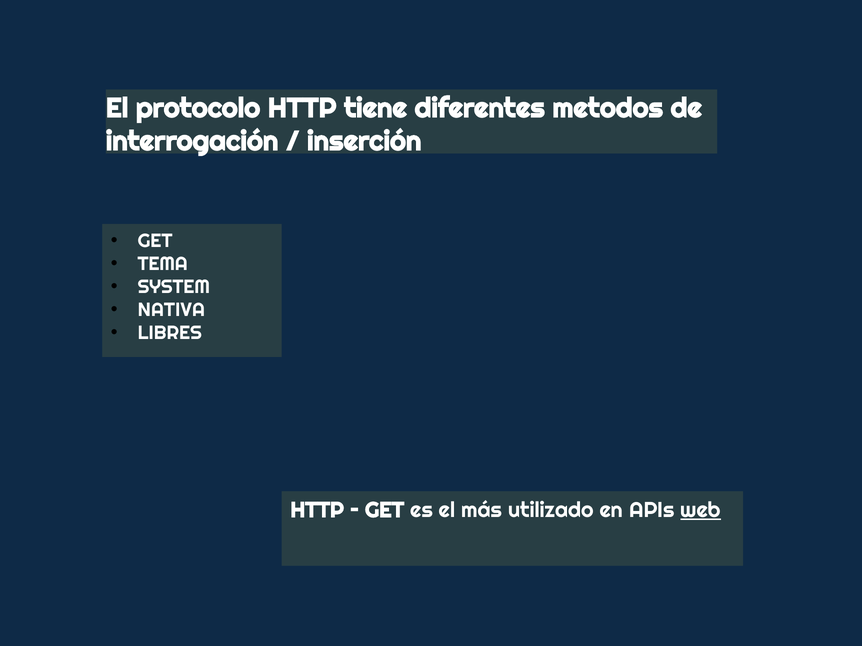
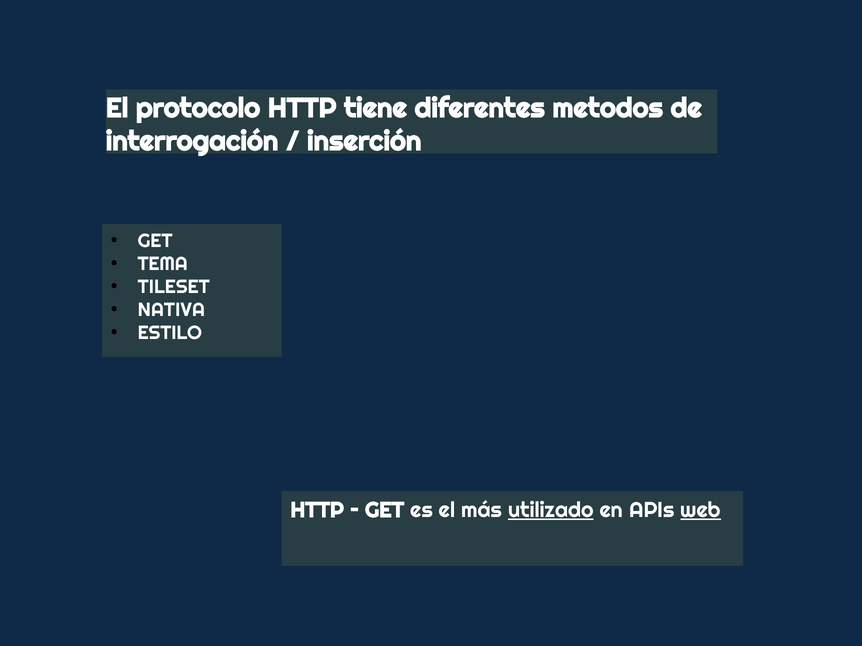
SYSTEM: SYSTEM -> TILESET
LIBRES: LIBRES -> ESTILO
utilizado underline: none -> present
